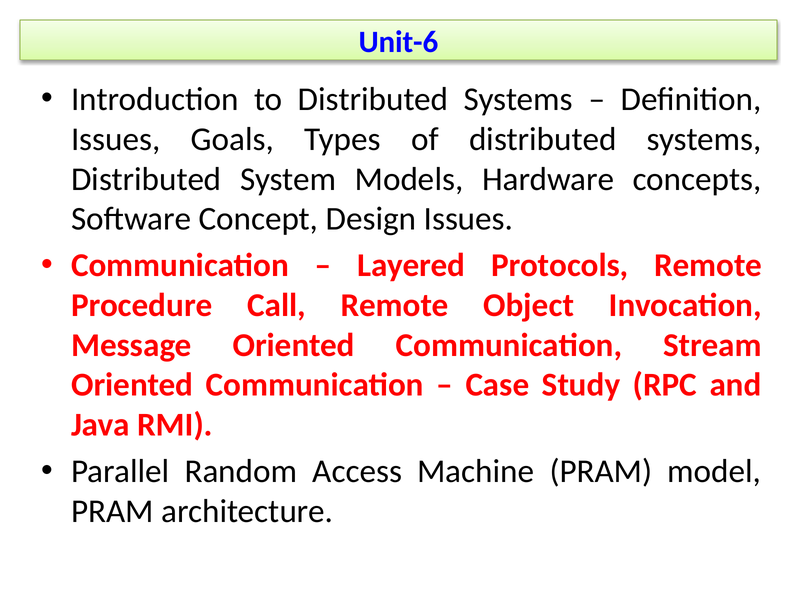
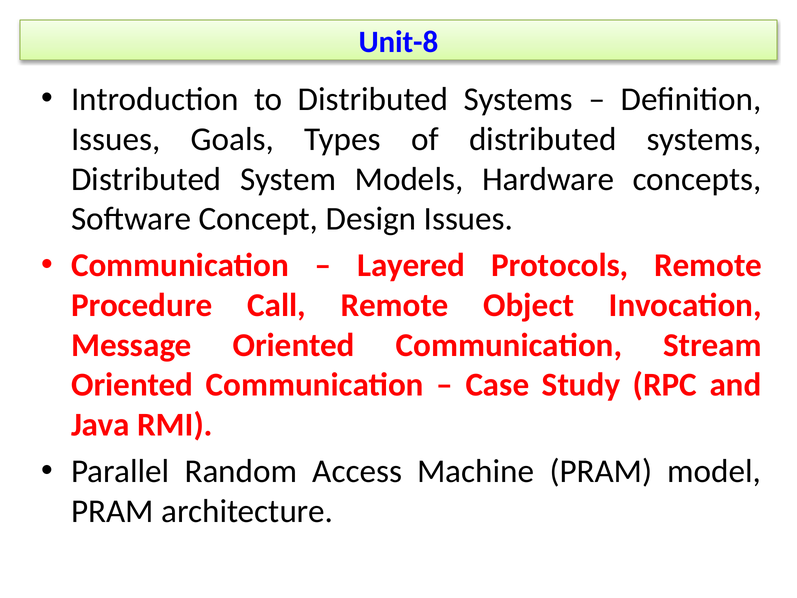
Unit-6: Unit-6 -> Unit-8
